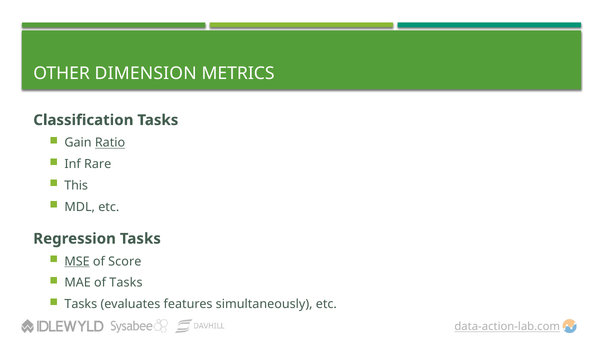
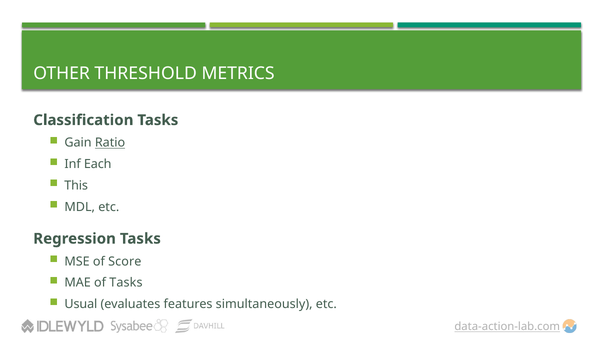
DIMENSION: DIMENSION -> THRESHOLD
Rare: Rare -> Each
MSE underline: present -> none
Tasks at (81, 304): Tasks -> Usual
